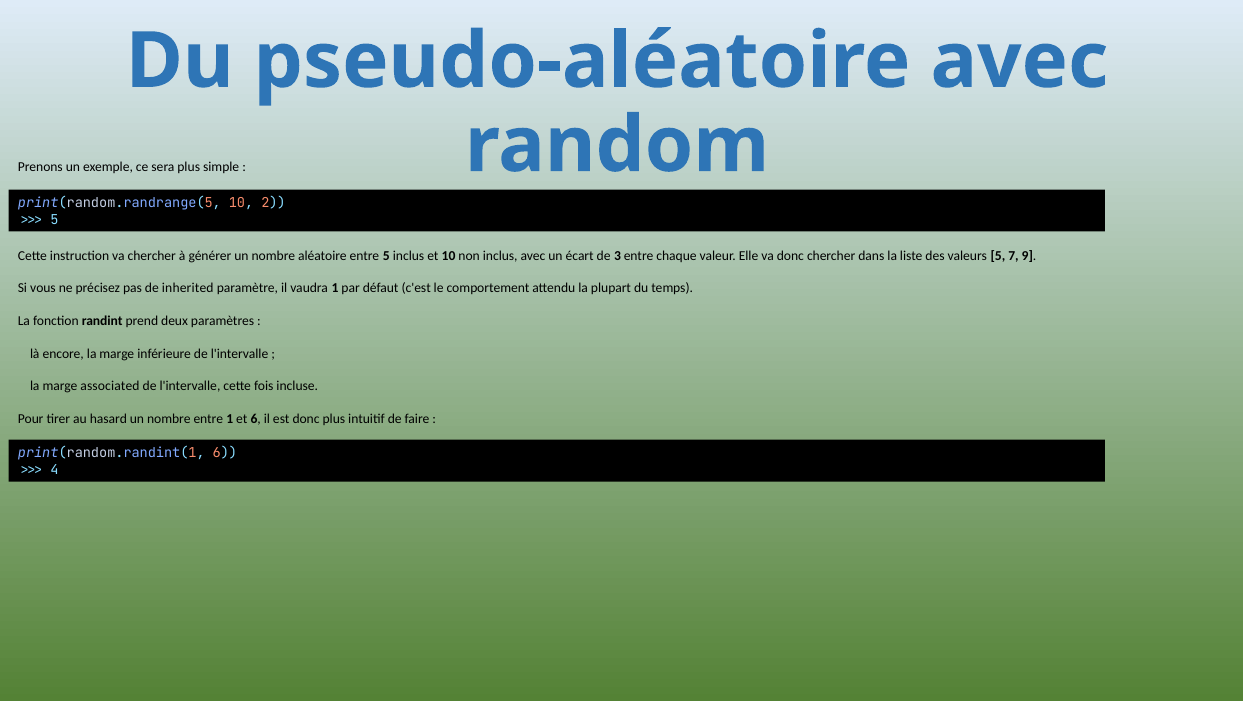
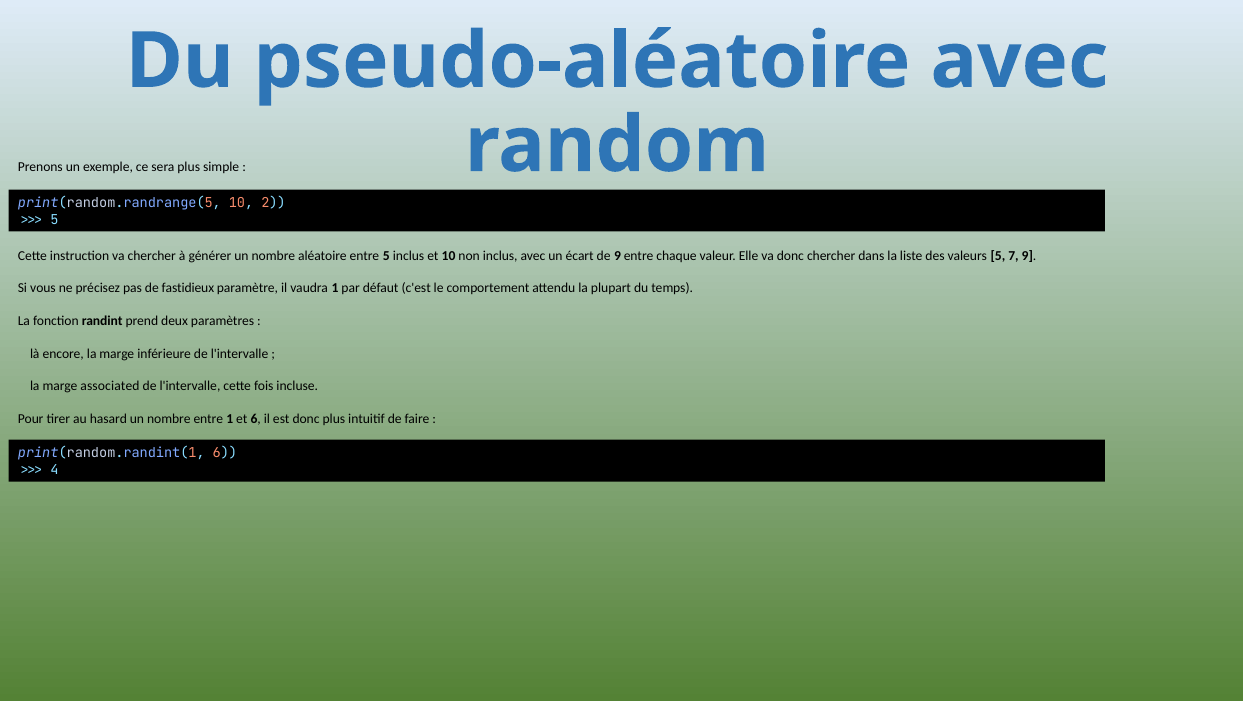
de 3: 3 -> 9
inherited: inherited -> fastidieux
